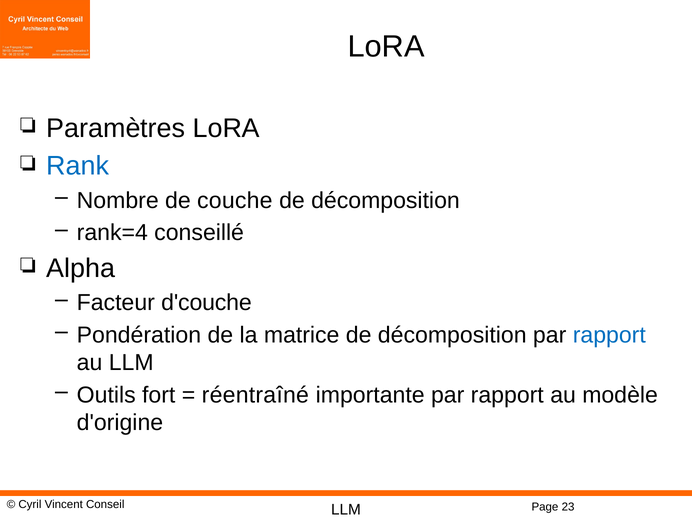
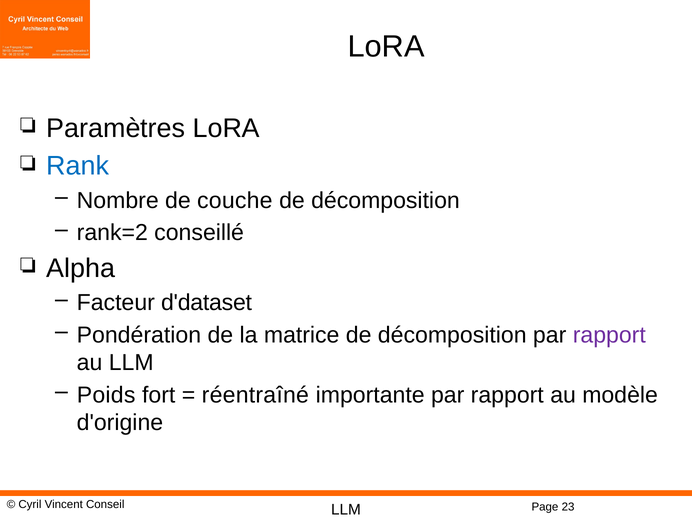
rank=4: rank=4 -> rank=2
d'couche: d'couche -> d'dataset
rapport at (609, 335) colour: blue -> purple
Outils: Outils -> Poids
